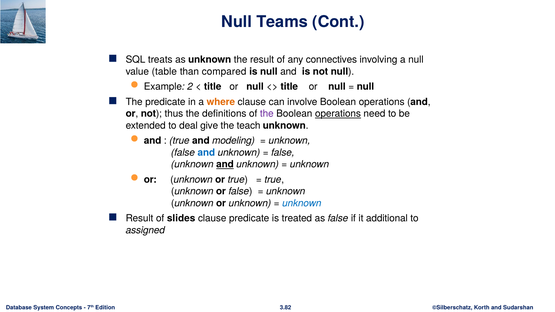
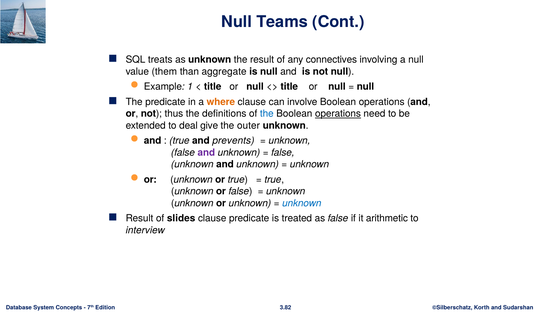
table: table -> them
compared: compared -> aggregate
2: 2 -> 1
the at (267, 114) colour: purple -> blue
teach: teach -> outer
modeling: modeling -> prevents
and at (206, 153) colour: blue -> purple
and at (225, 164) underline: present -> none
additional: additional -> arithmetic
assigned: assigned -> interview
